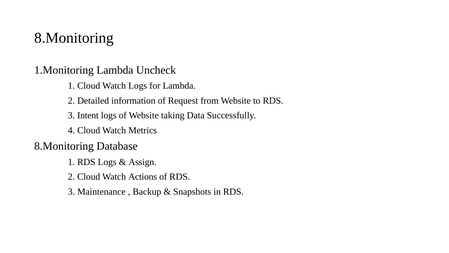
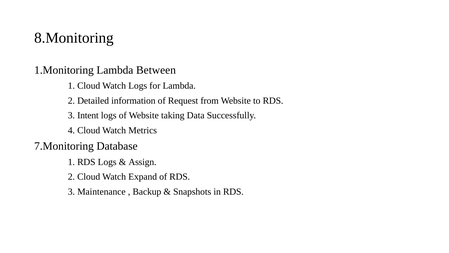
Uncheck: Uncheck -> Between
8.Monitoring at (64, 146): 8.Monitoring -> 7.Monitoring
Actions: Actions -> Expand
